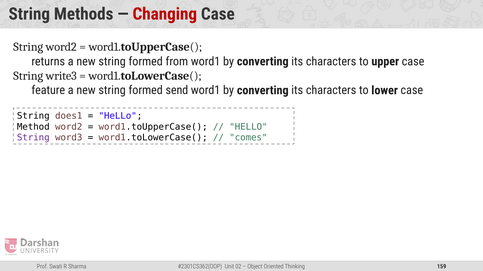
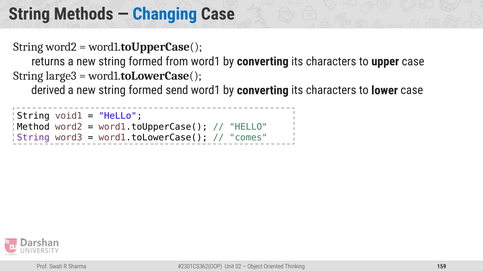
Changing colour: red -> blue
write3: write3 -> large3
feature: feature -> derived
does1: does1 -> void1
